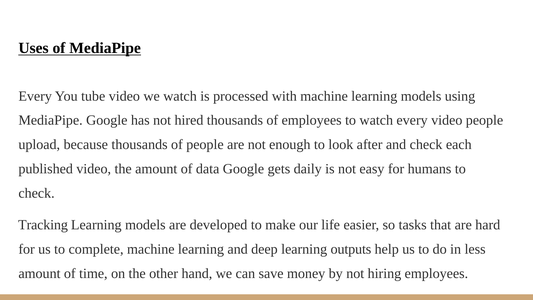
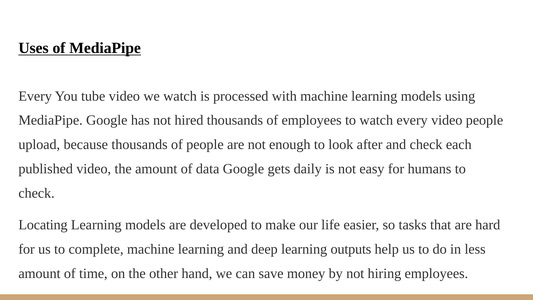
Tracking: Tracking -> Locating
